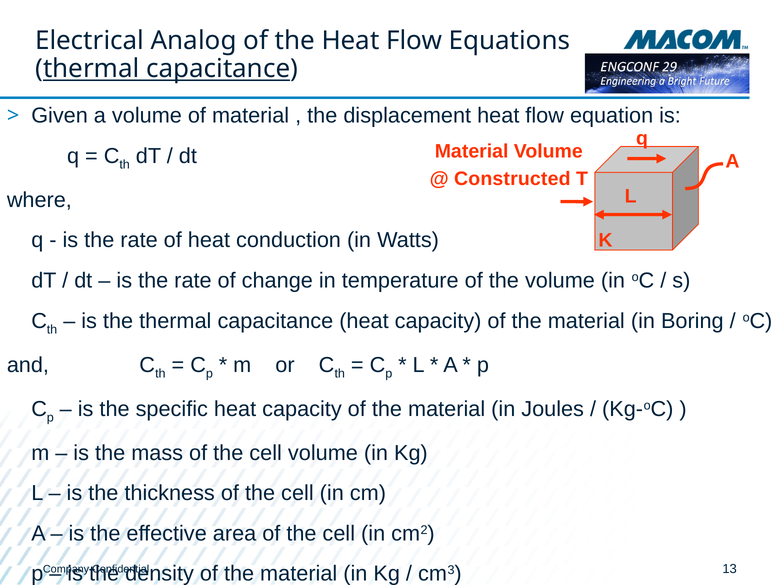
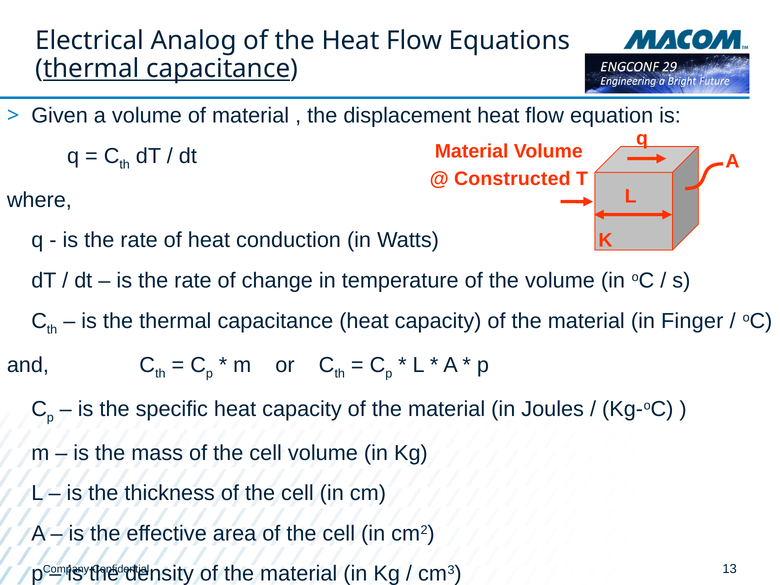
Boring: Boring -> Finger
